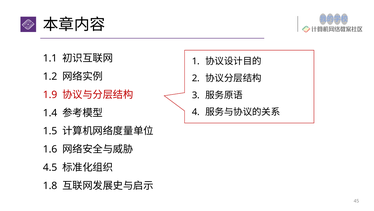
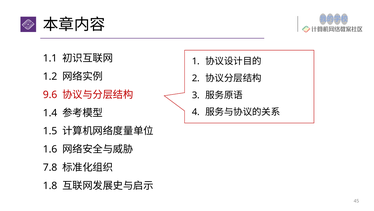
1.9: 1.9 -> 9.6
4.5: 4.5 -> 7.8
